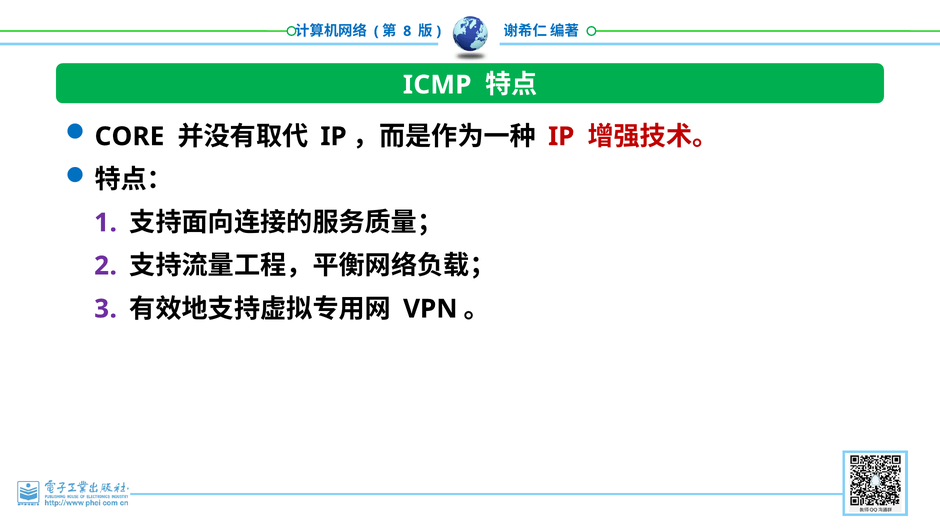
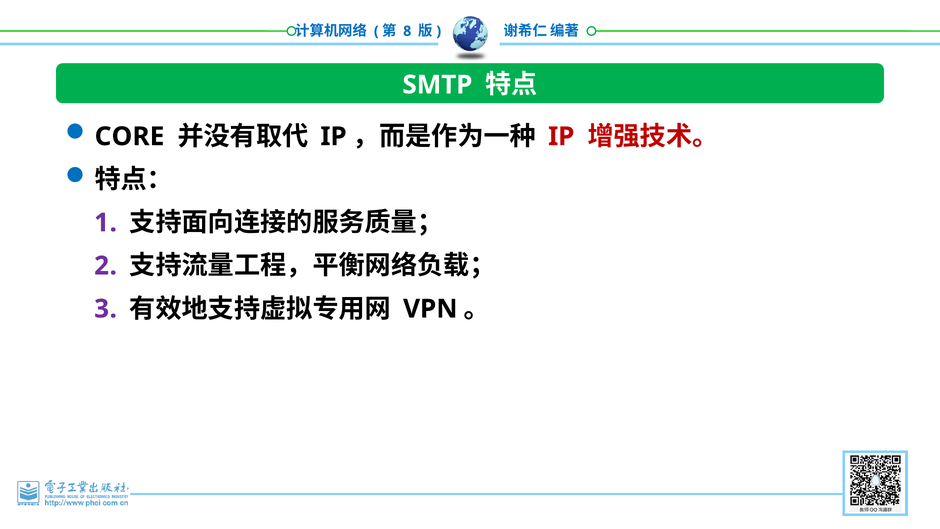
ICMP: ICMP -> SMTP
